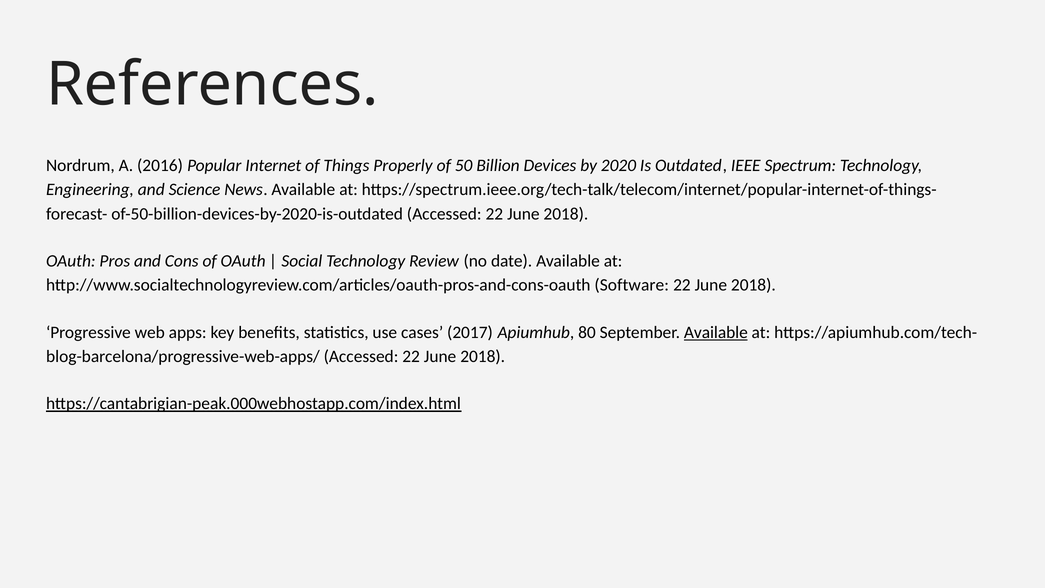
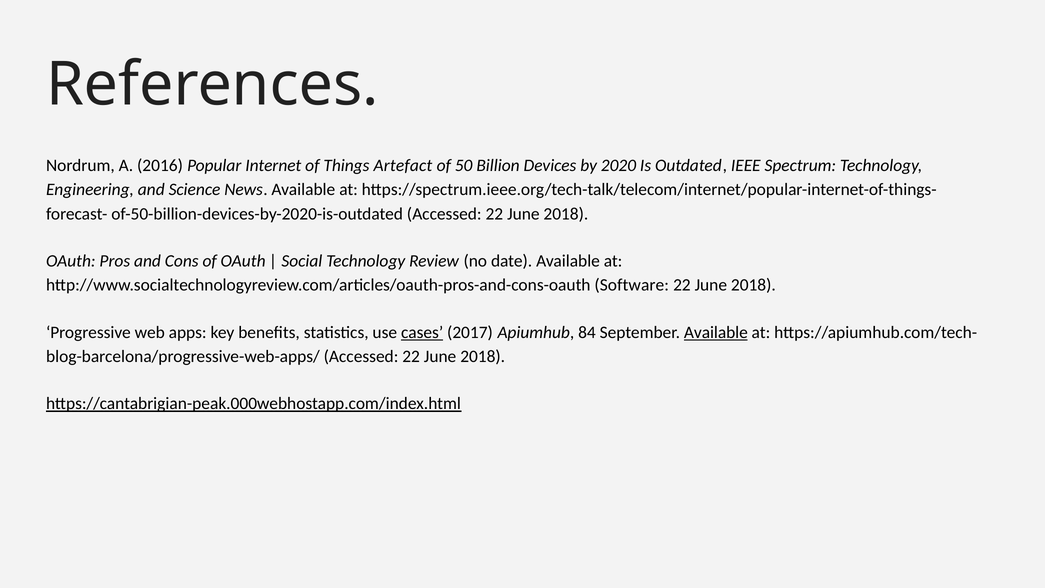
Properly: Properly -> Artefact
cases underline: none -> present
80: 80 -> 84
